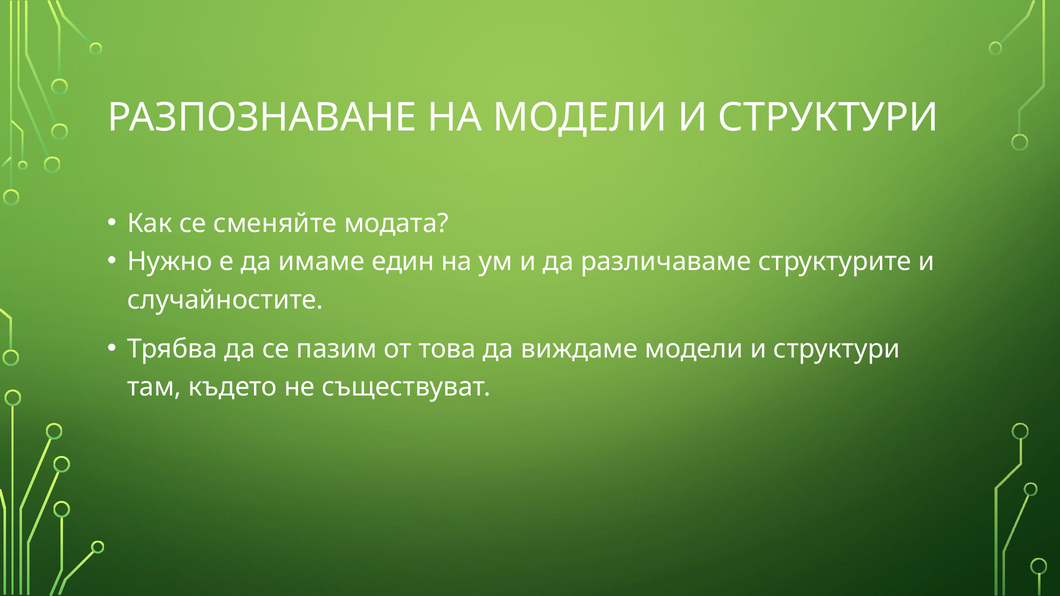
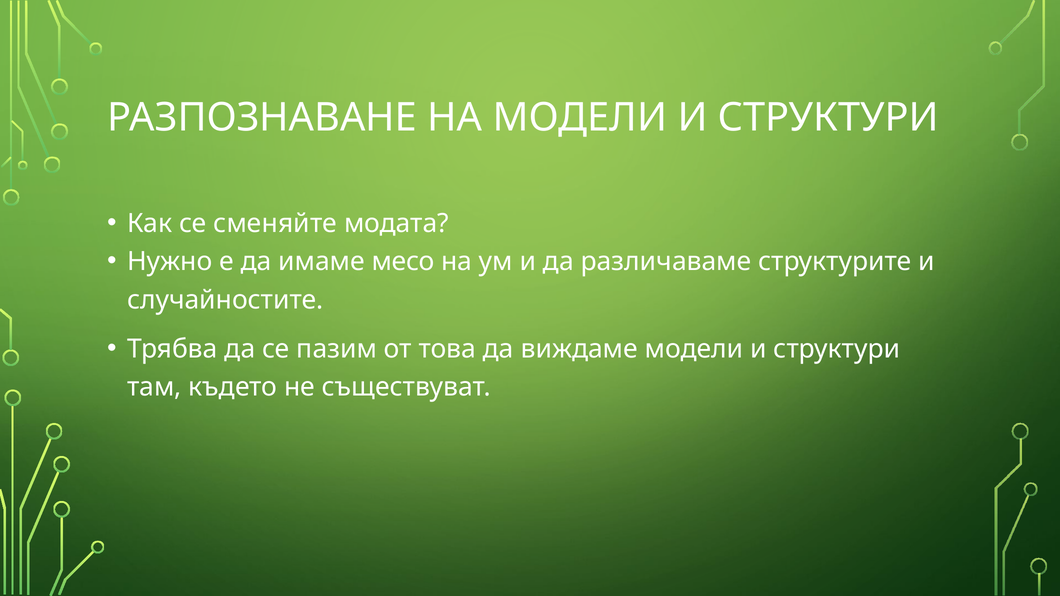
един: един -> месо
